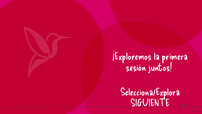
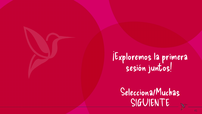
Selecciona/Explora: Selecciona/Explora -> Selecciona/Muchas
